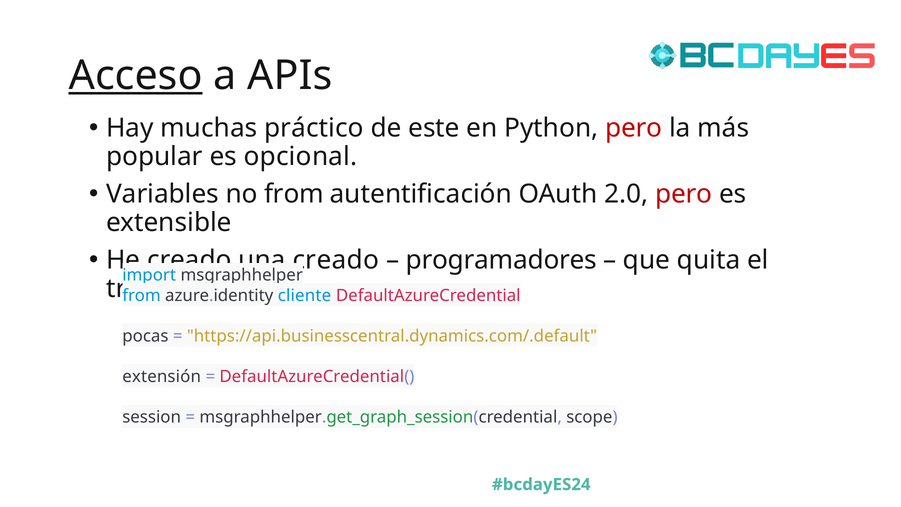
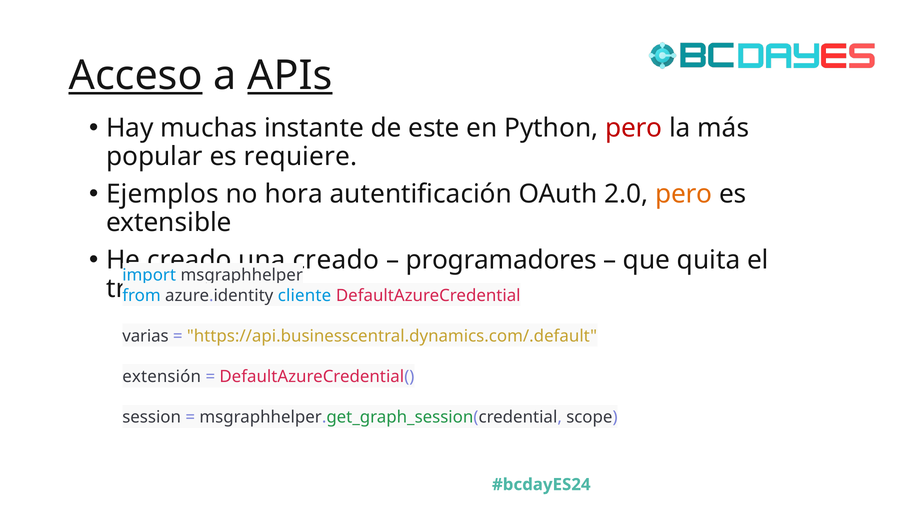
APIs underline: none -> present
práctico: práctico -> instante
opcional: opcional -> requiere
Variables: Variables -> Ejemplos
no from: from -> hora
pero at (684, 194) colour: red -> orange
pocas: pocas -> varias
